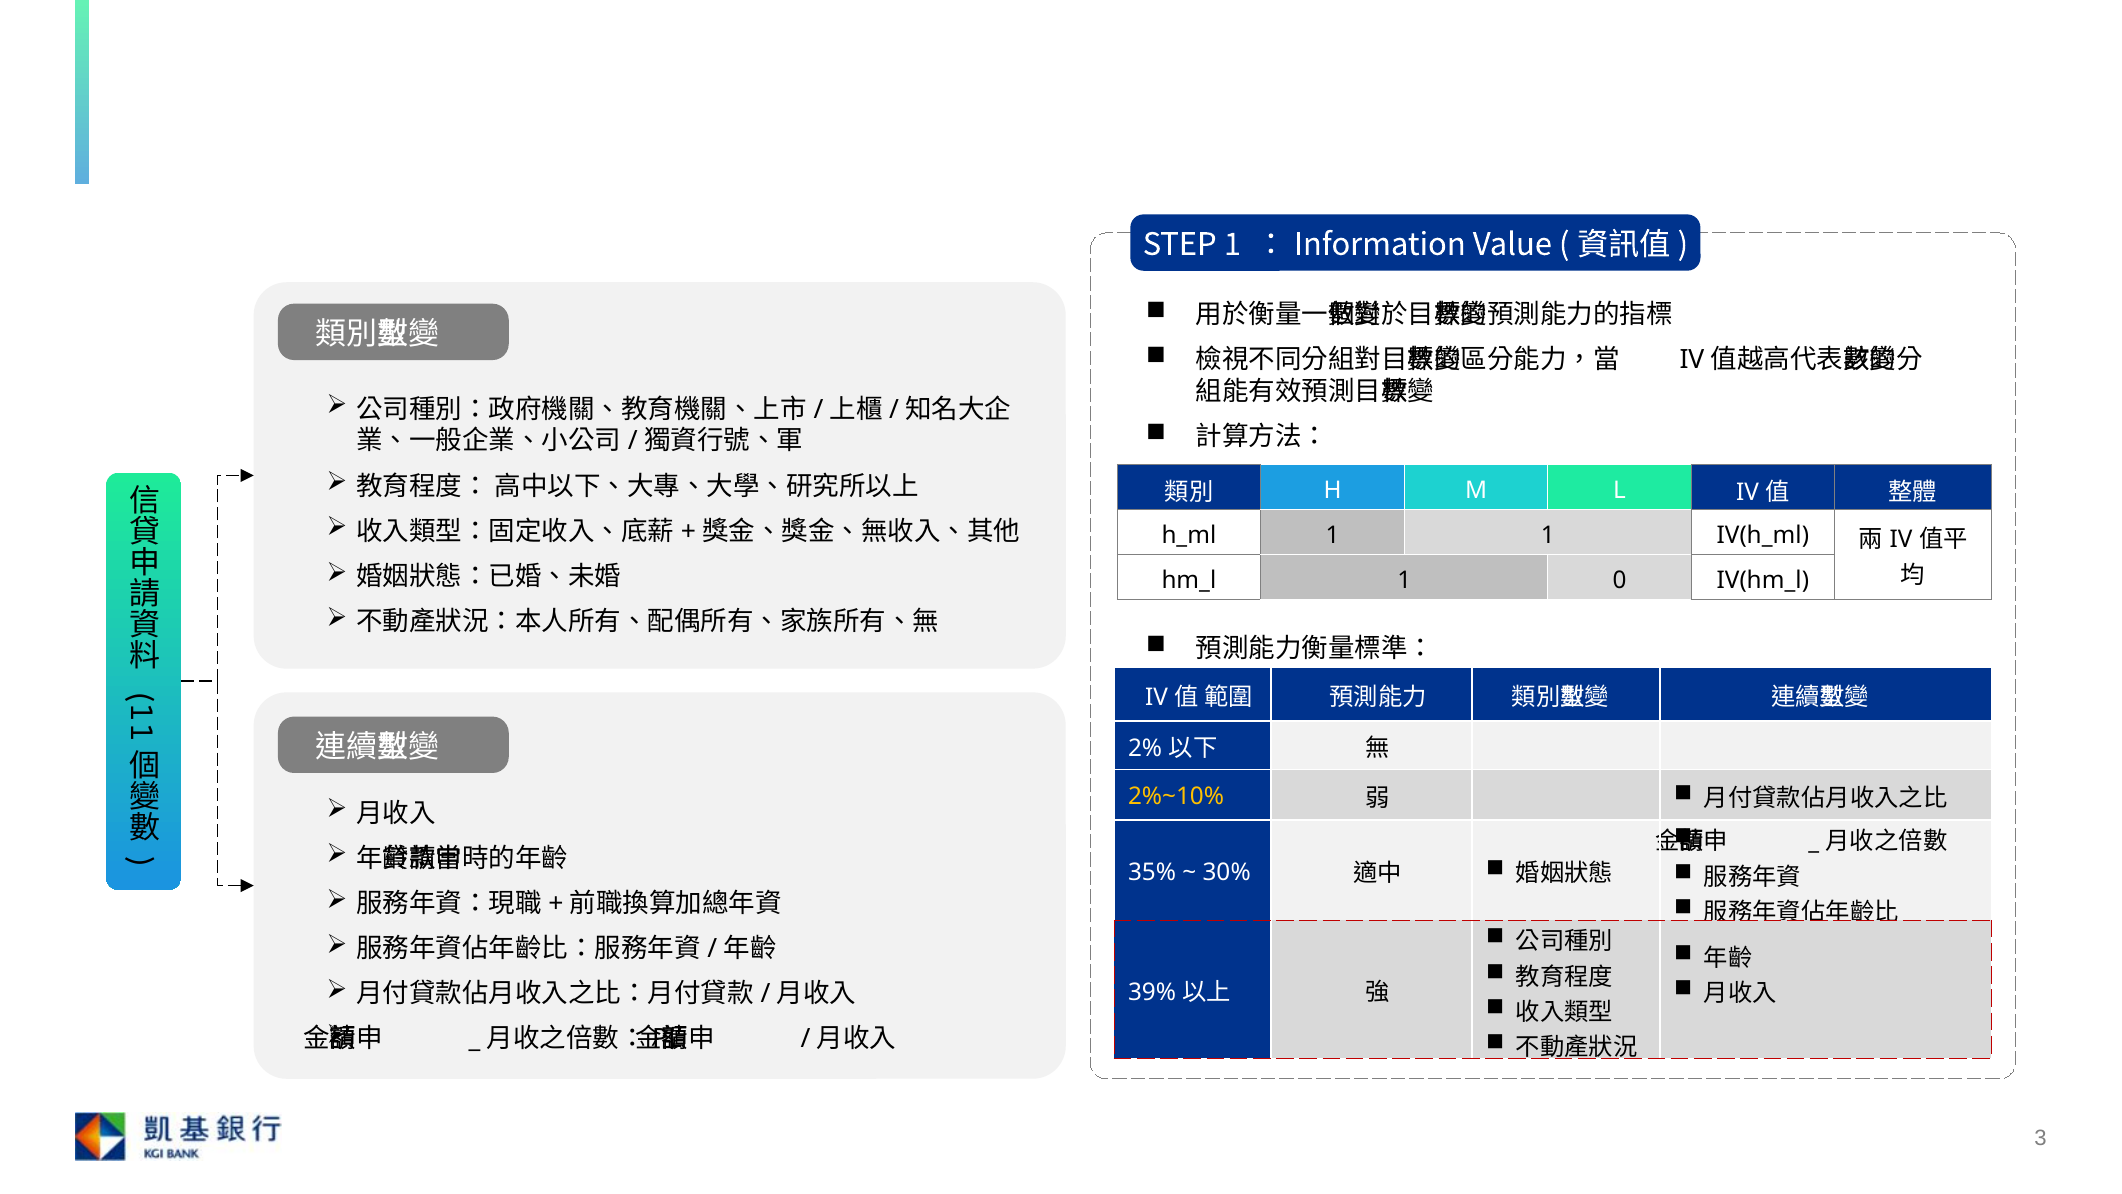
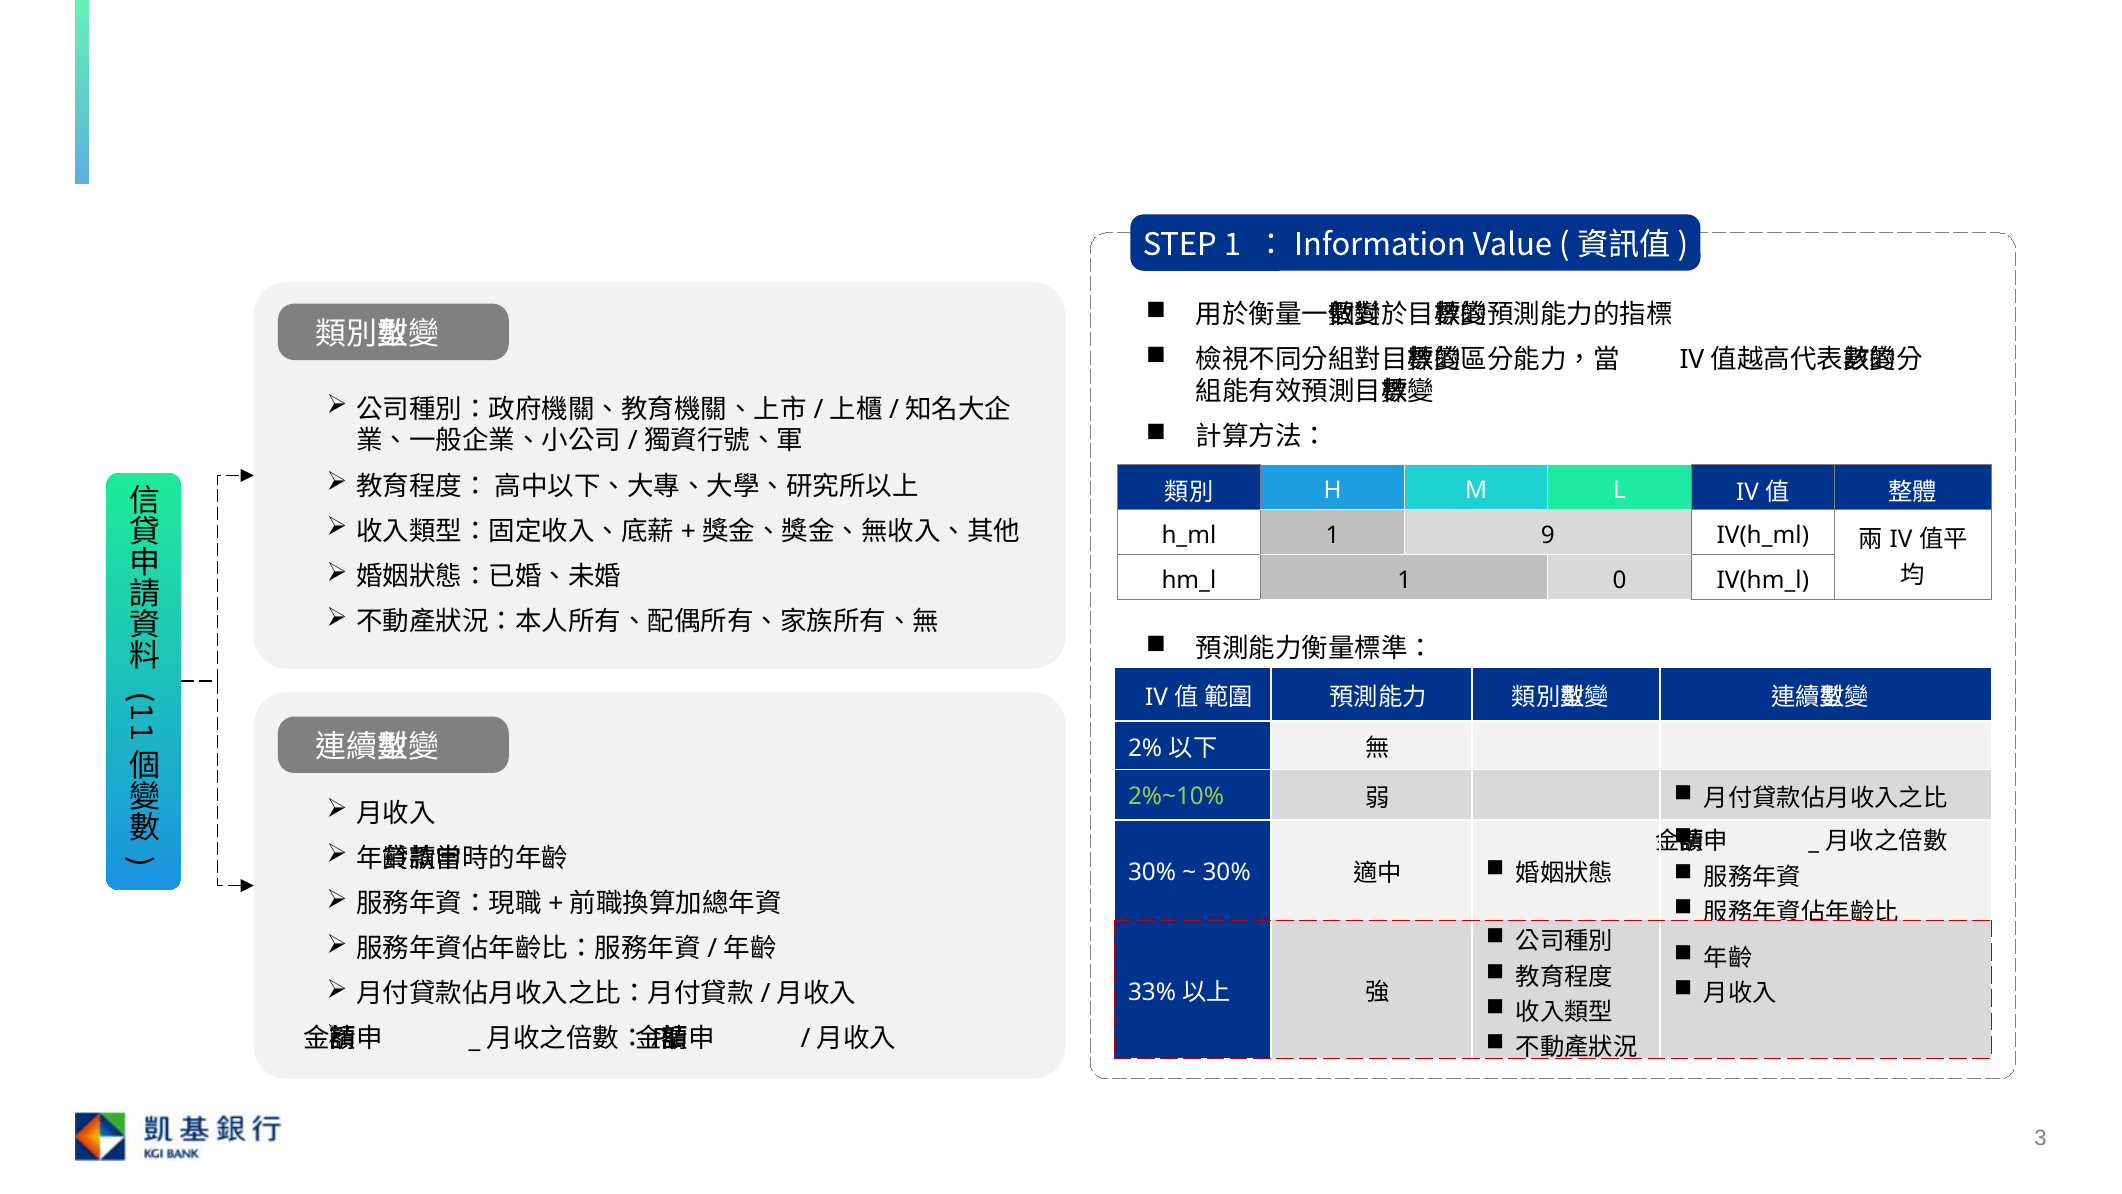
1 at (1548, 535): 1 -> 9
2%~10% colour: yellow -> light green
35% at (1152, 872): 35% -> 30%
39%: 39% -> 33%
